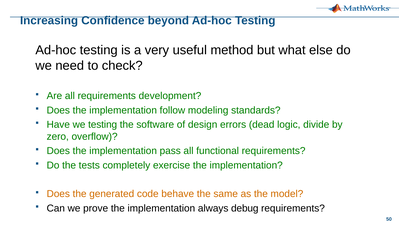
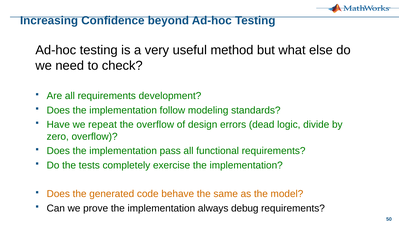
we testing: testing -> repeat
the software: software -> overflow
